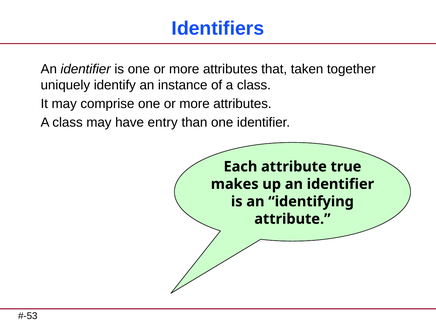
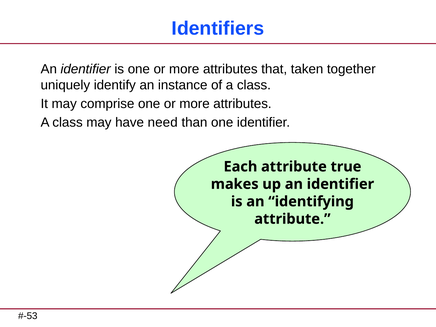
entry: entry -> need
